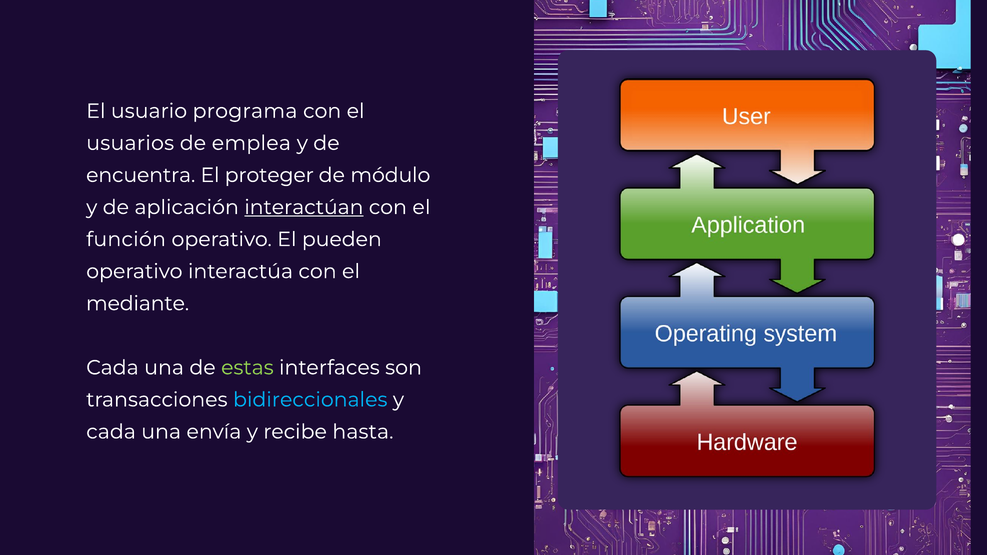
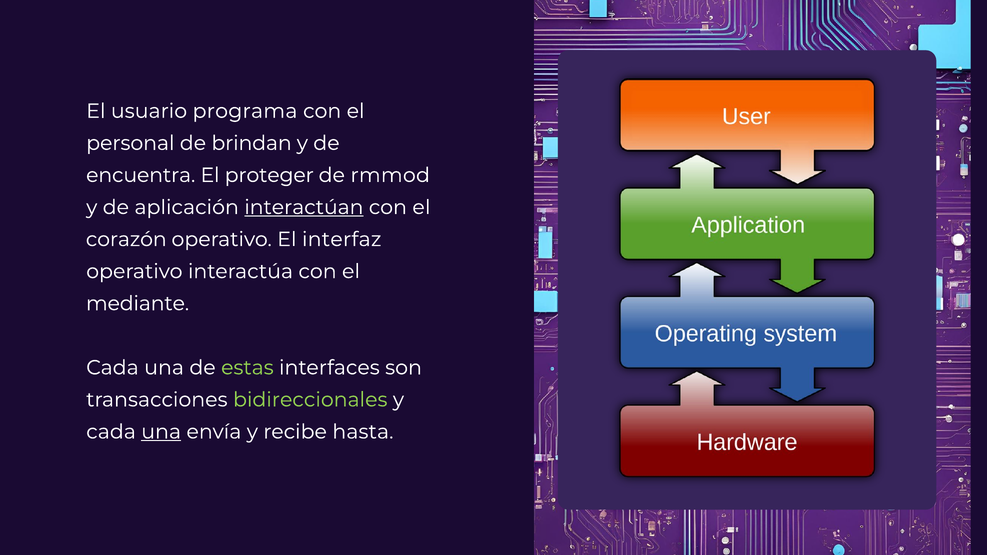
usuarios: usuarios -> personal
emplea: emplea -> brindan
módulo: módulo -> rmmod
función: función -> corazón
pueden: pueden -> interfaz
bidireccionales colour: light blue -> light green
una at (161, 432) underline: none -> present
